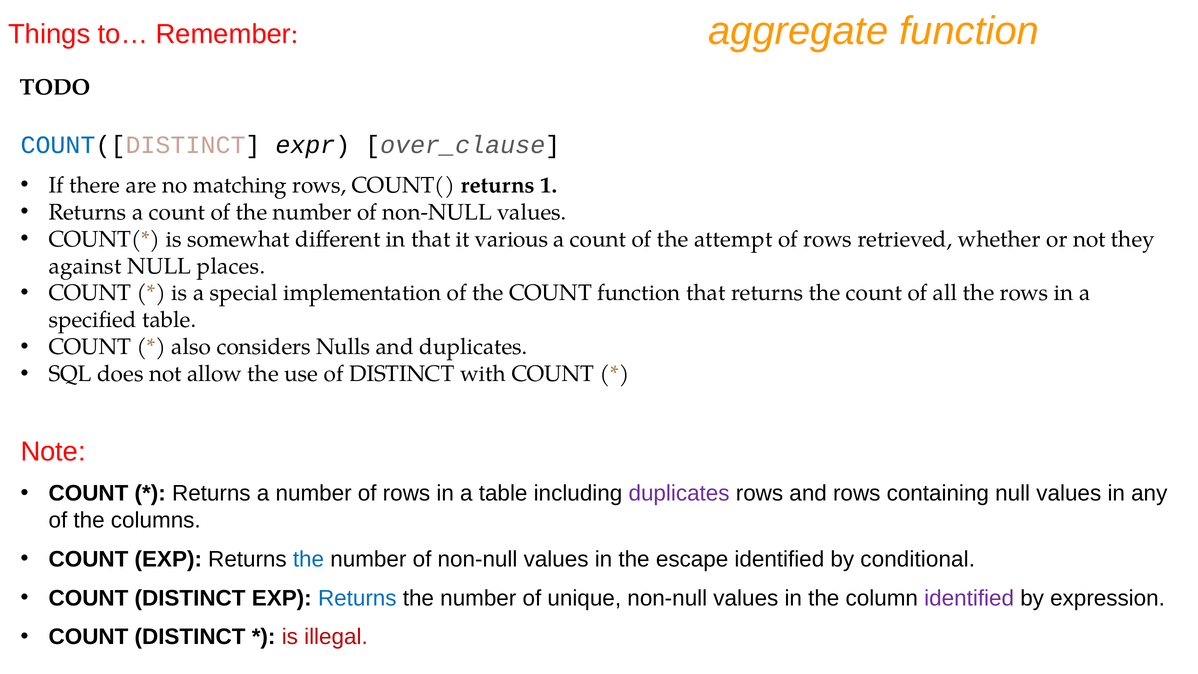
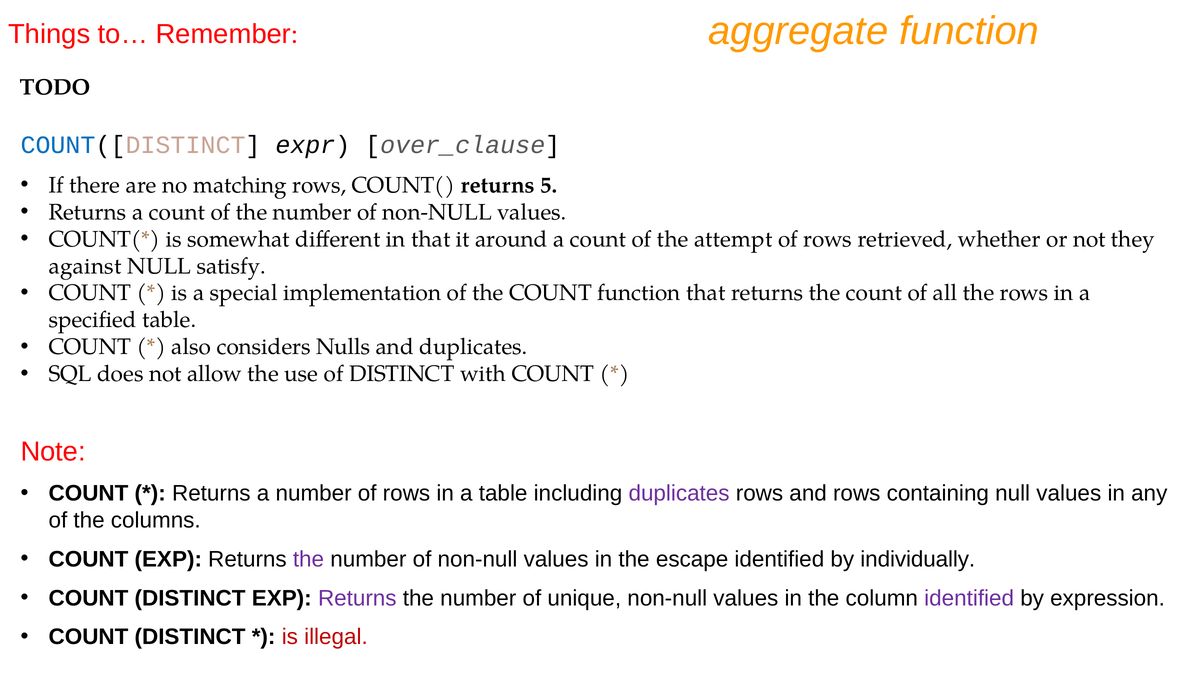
1: 1 -> 5
various: various -> around
places: places -> satisfy
the at (308, 559) colour: blue -> purple
conditional: conditional -> individually
Returns at (357, 598) colour: blue -> purple
